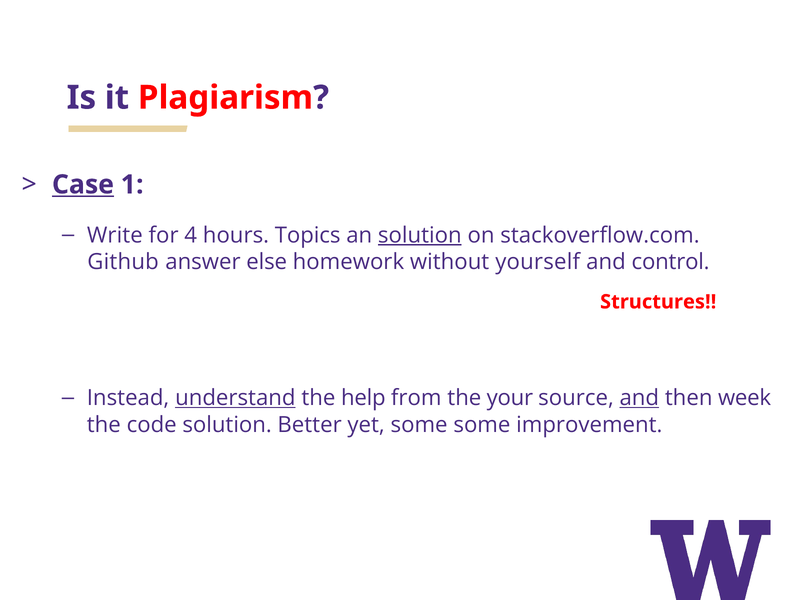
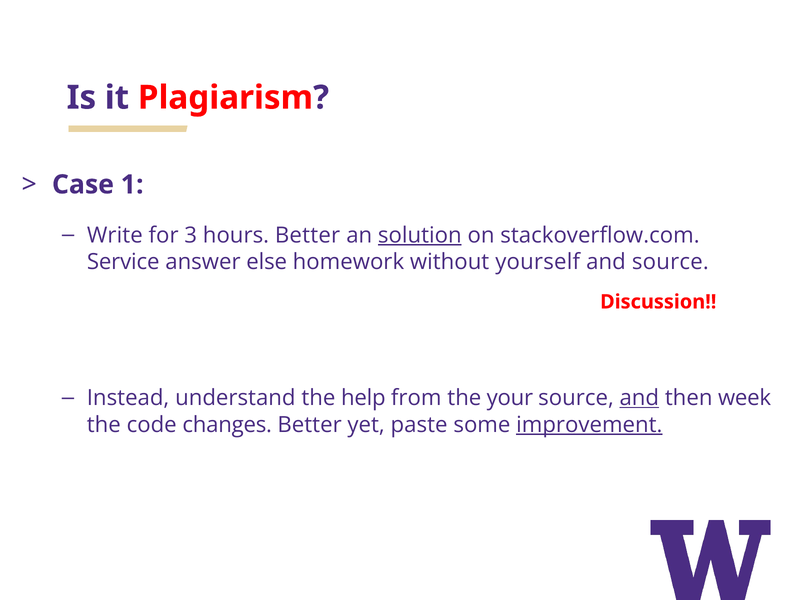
Case underline: present -> none
4: 4 -> 3
hours Topics: Topics -> Better
Github: Github -> Service
and control: control -> source
Structures: Structures -> Discussion
understand underline: present -> none
code solution: solution -> changes
yet some: some -> paste
improvement underline: none -> present
